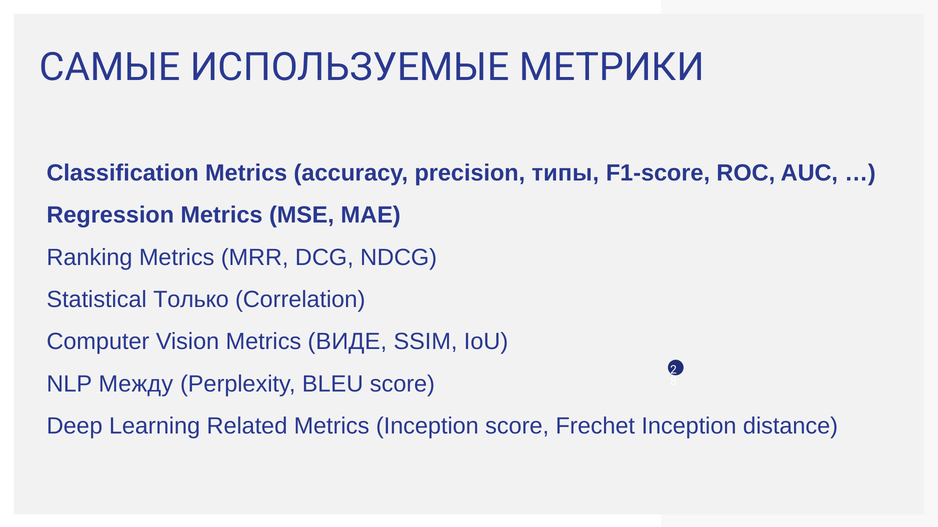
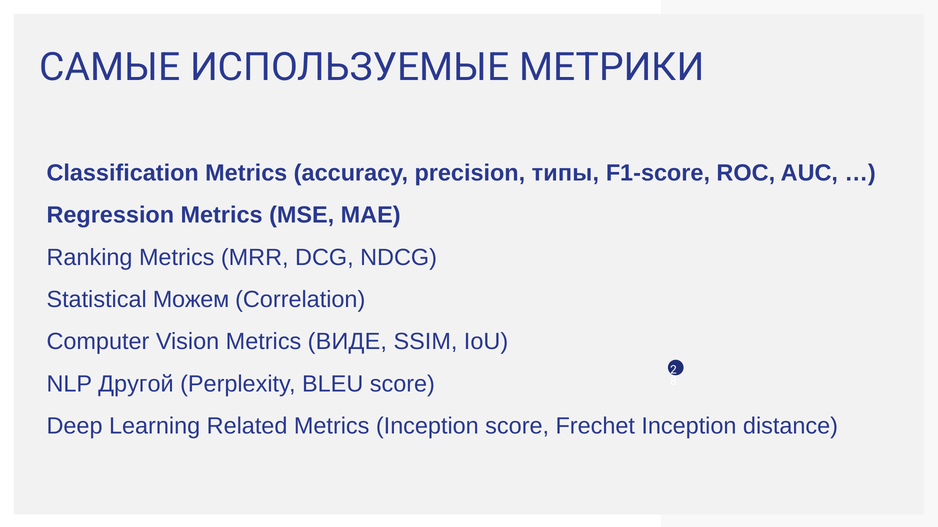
Только: Только -> Можем
Между: Между -> Другой
